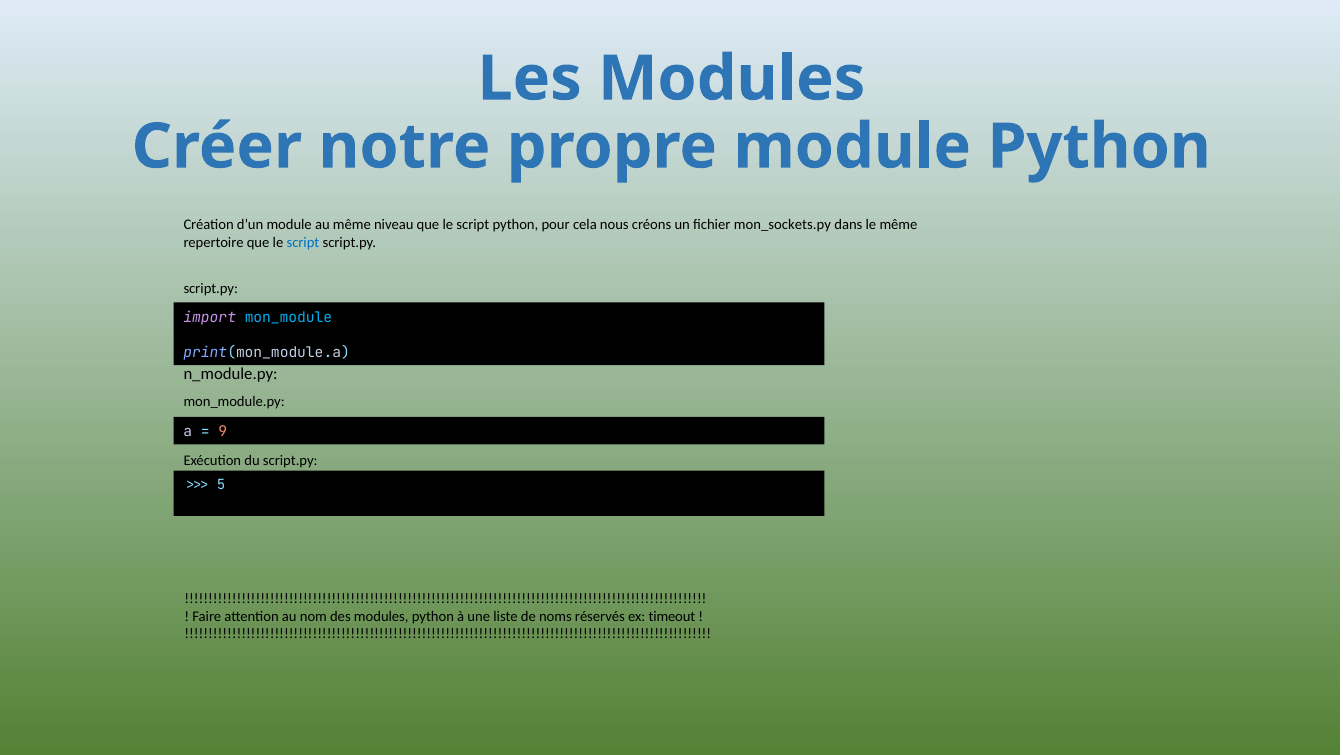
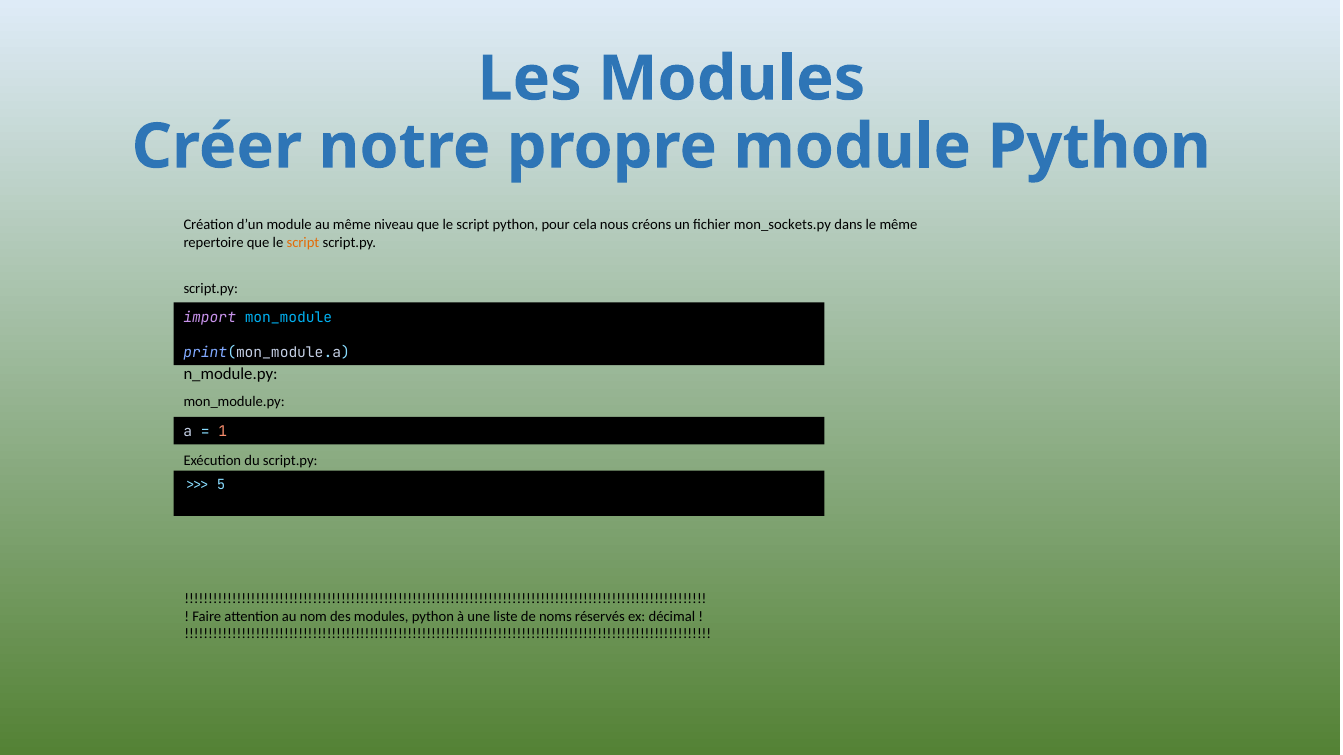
script at (303, 243) colour: blue -> orange
9: 9 -> 1
timeout: timeout -> décimal
